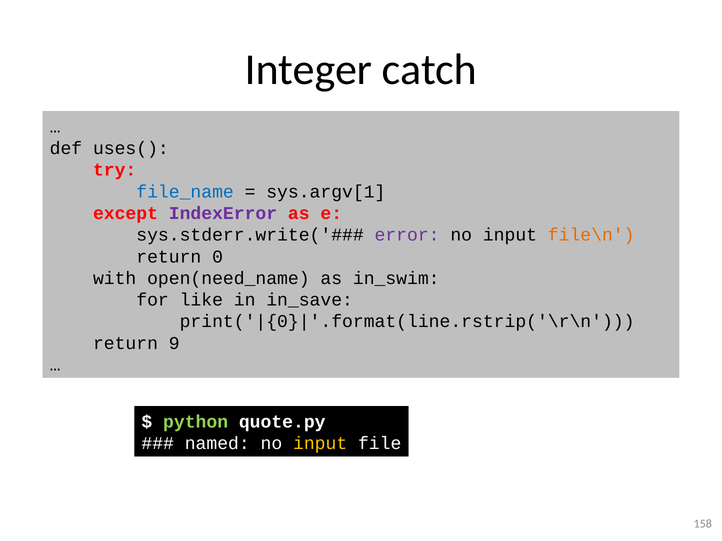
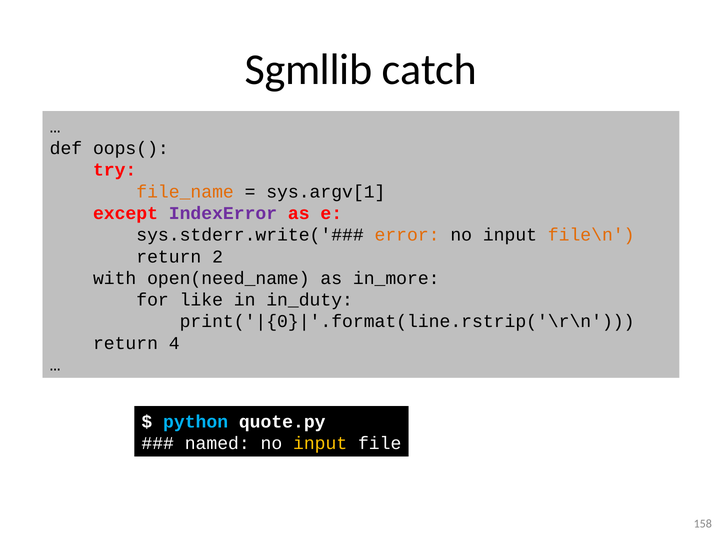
Integer: Integer -> Sgmllib
uses(: uses( -> oops(
file_name colour: blue -> orange
error colour: purple -> orange
0: 0 -> 2
in_swim: in_swim -> in_more
in_save: in_save -> in_duty
9: 9 -> 4
python colour: light green -> light blue
